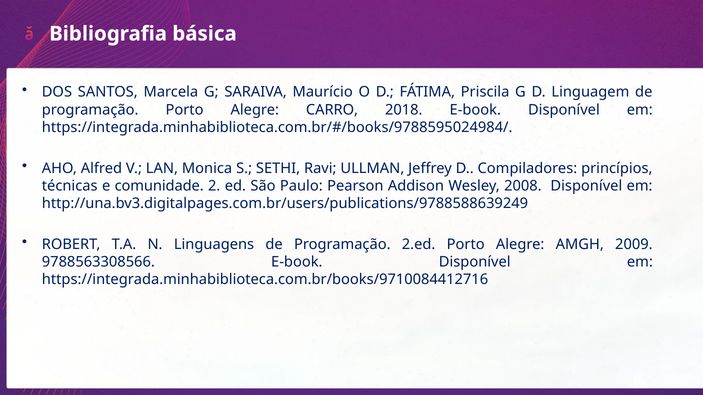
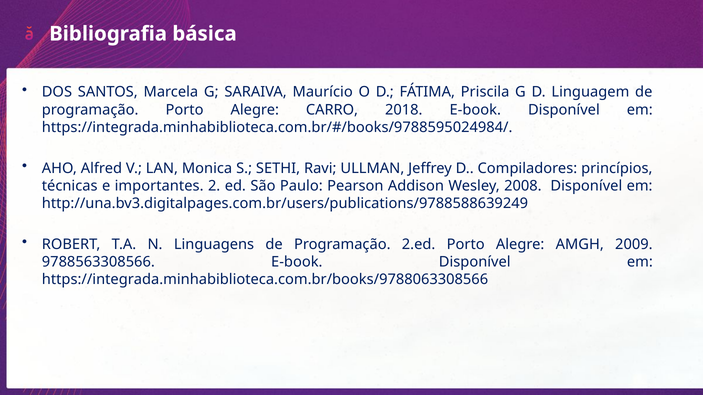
comunidade: comunidade -> importantes
https://integrada.minhabiblioteca.com.br/books/9710084412716: https://integrada.minhabiblioteca.com.br/books/9710084412716 -> https://integrada.minhabiblioteca.com.br/books/9788063308566
